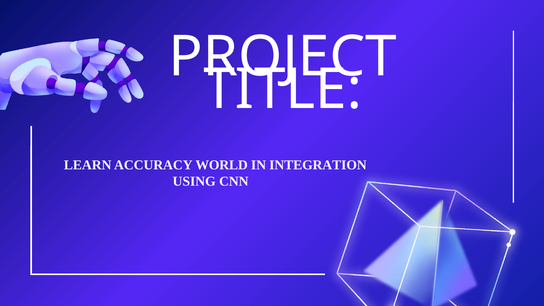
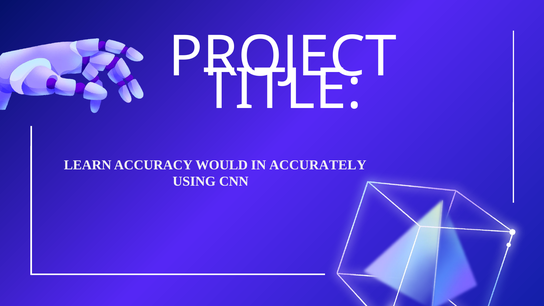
WORLD: WORLD -> WOULD
INTEGRATION: INTEGRATION -> ACCURATELY
